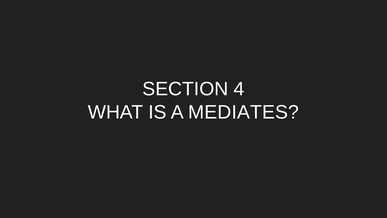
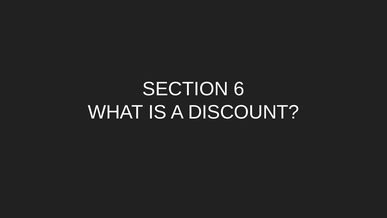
4: 4 -> 6
MEDIATES: MEDIATES -> DISCOUNT
